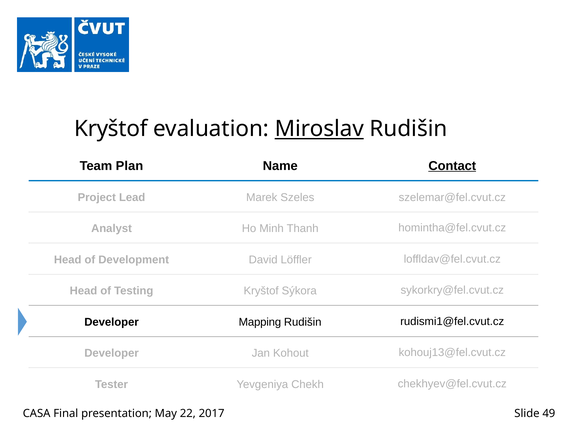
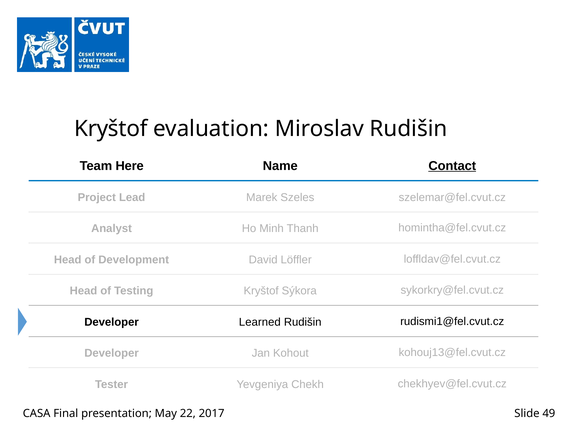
Miroslav underline: present -> none
Plan: Plan -> Here
Mapping: Mapping -> Learned
